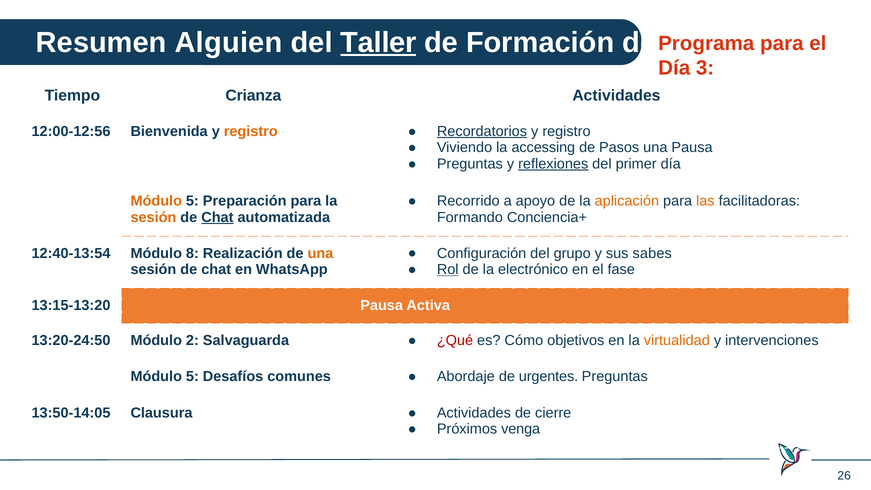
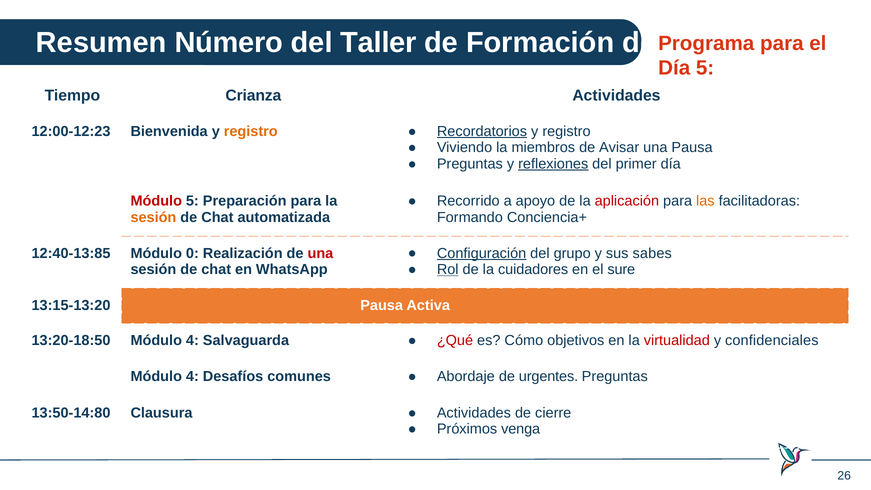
Alguien: Alguien -> Número
Taller underline: present -> none
Día 3: 3 -> 5
12:00-12:56: 12:00-12:56 -> 12:00-12:23
accessing: accessing -> miembros
Pasos: Pasos -> Avisar
aplicación colour: orange -> red
Módulo at (156, 201) colour: orange -> red
Chat at (217, 217) underline: present -> none
12:40-13:54: 12:40-13:54 -> 12:40-13:85
8: 8 -> 0
una at (320, 253) colour: orange -> red
Configuración underline: none -> present
electrónico: electrónico -> cuidadores
fase: fase -> sure
13:20-24:50: 13:20-24:50 -> 13:20-18:50
2 at (192, 340): 2 -> 4
virtualidad colour: orange -> red
intervenciones: intervenciones -> confidenciales
5 at (192, 377): 5 -> 4
13:50-14:05: 13:50-14:05 -> 13:50-14:80
